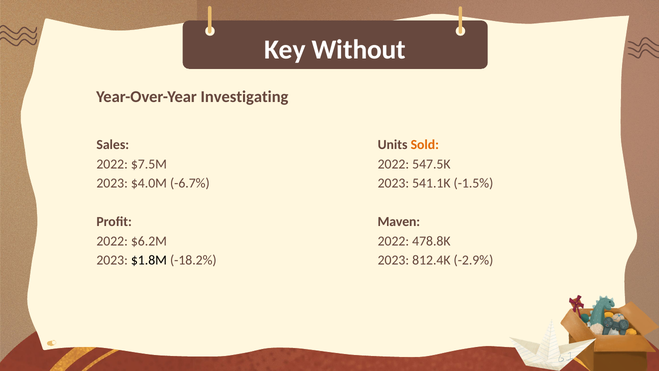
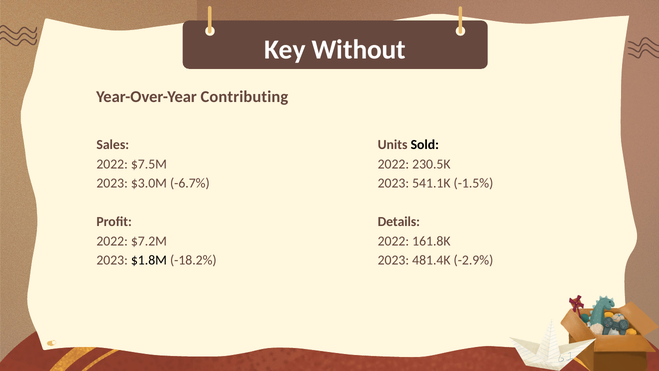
Investigating: Investigating -> Contributing
Sold colour: orange -> black
547.5K: 547.5K -> 230.5K
$4.0M: $4.0M -> $3.0M
Maven: Maven -> Details
$6.2M: $6.2M -> $7.2M
478.8K: 478.8K -> 161.8K
812.4K: 812.4K -> 481.4K
